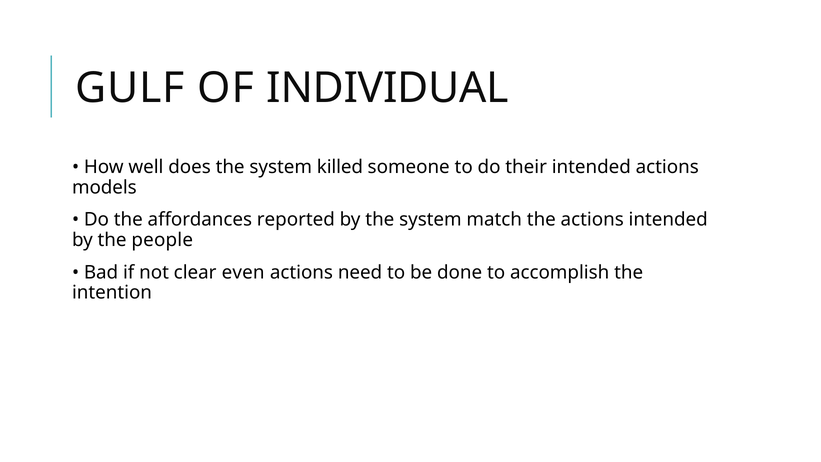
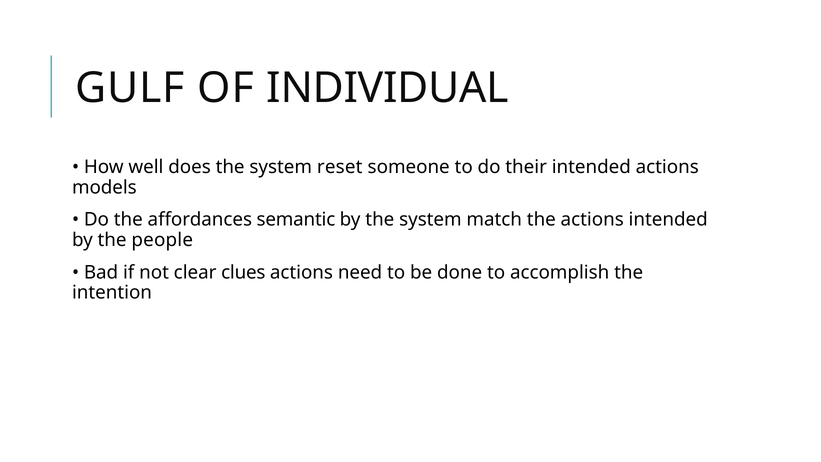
killed: killed -> reset
reported: reported -> semantic
even: even -> clues
